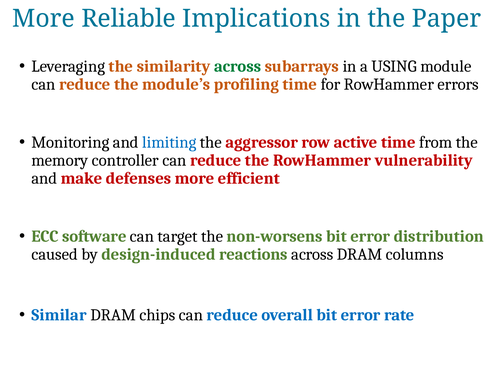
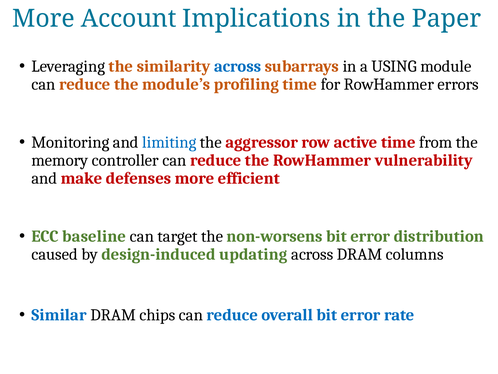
Reliable: Reliable -> Account
across at (238, 66) colour: green -> blue
software: software -> baseline
reactions: reactions -> updating
